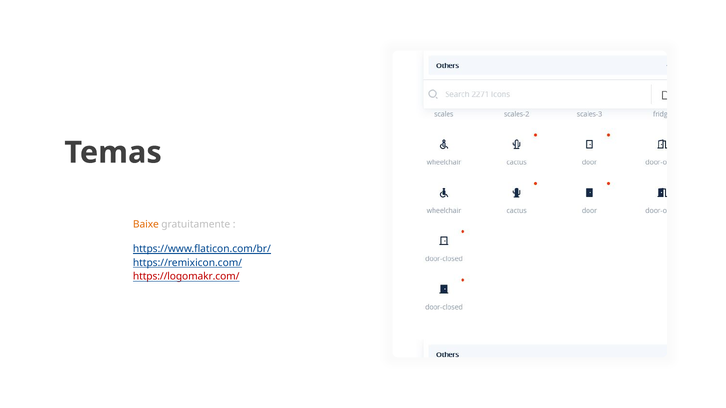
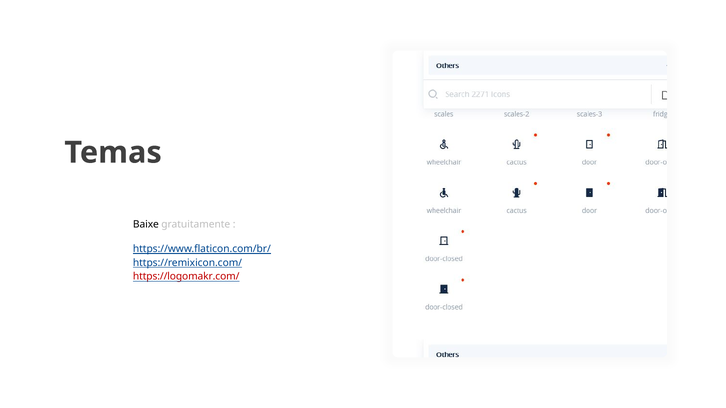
Baixe colour: orange -> black
